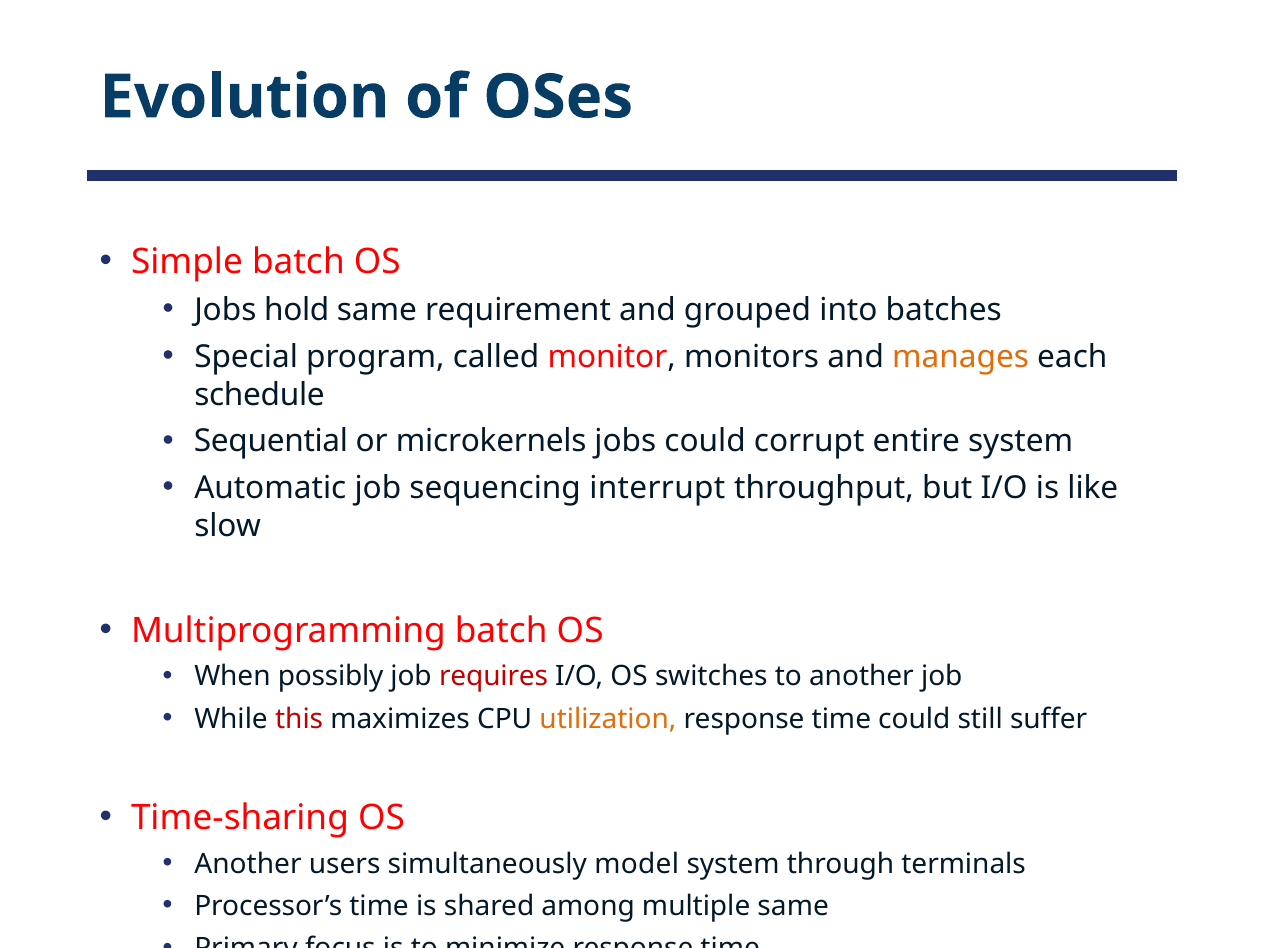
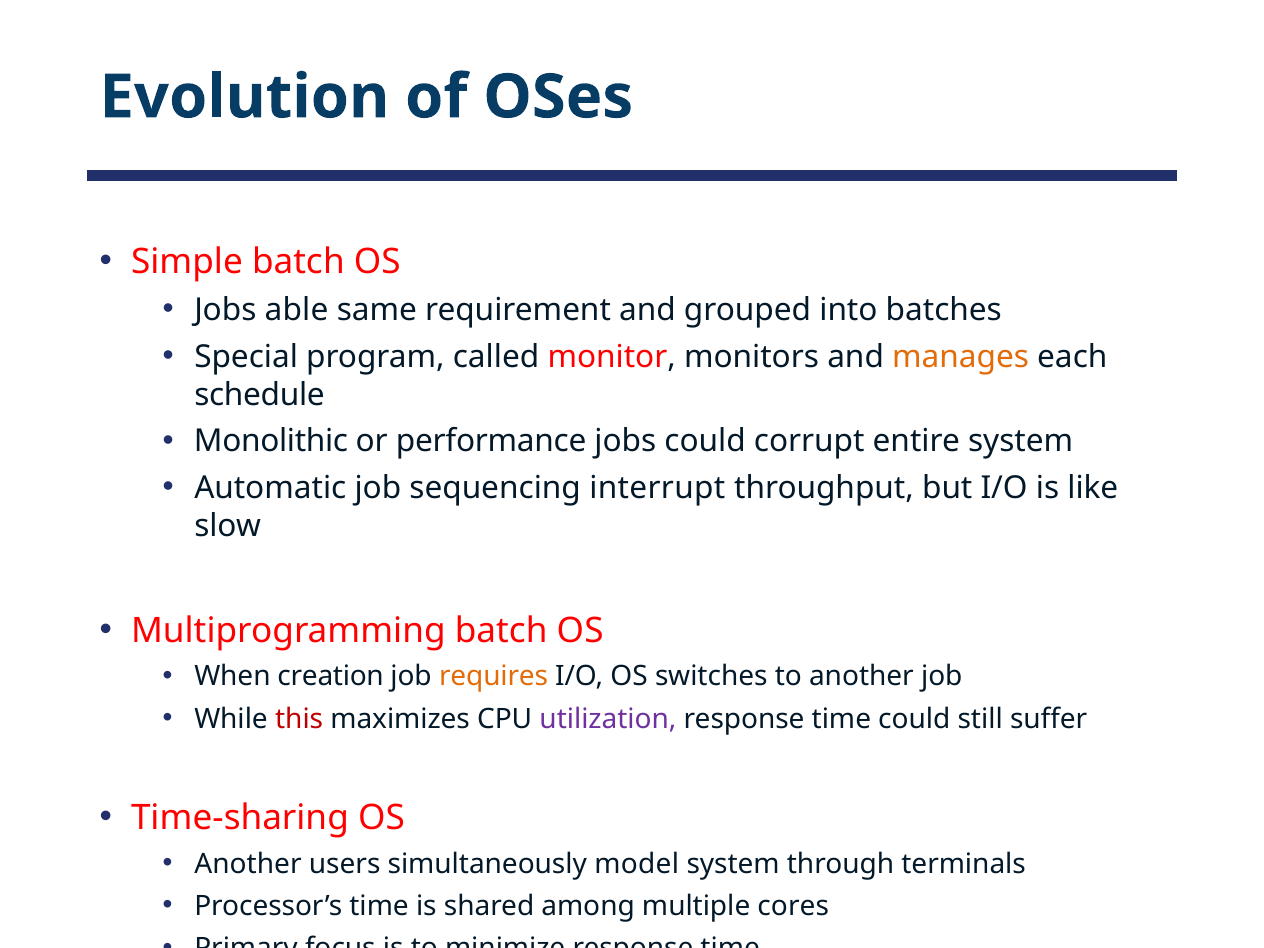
hold: hold -> able
Sequential: Sequential -> Monolithic
microkernels: microkernels -> performance
possibly: possibly -> creation
requires colour: red -> orange
utilization colour: orange -> purple
multiple same: same -> cores
